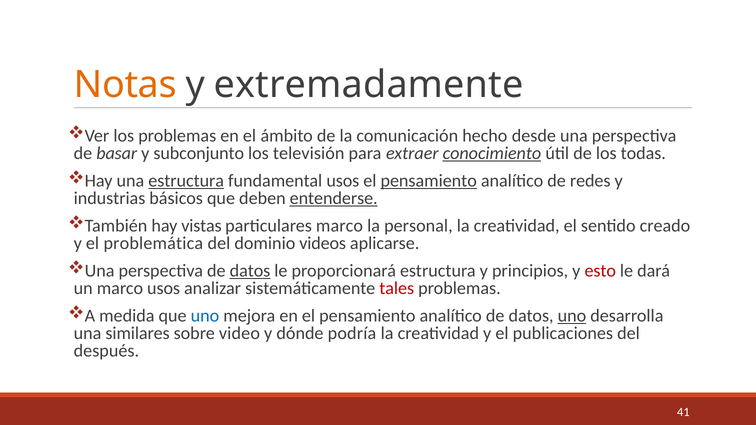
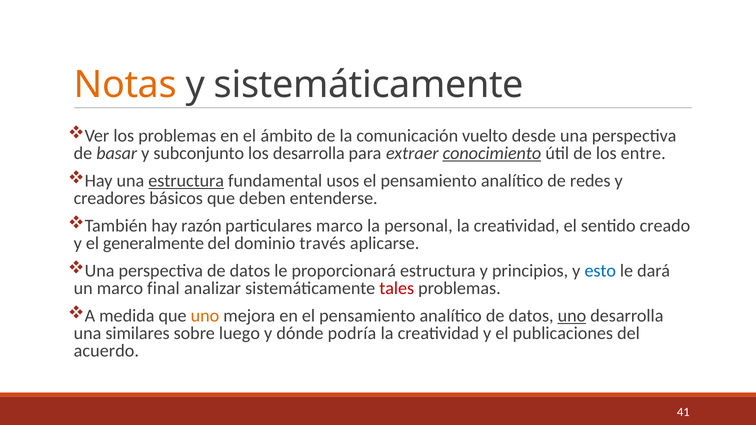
y extremadamente: extremadamente -> sistemáticamente
hecho: hecho -> vuelto
los televisión: televisión -> desarrolla
todas: todas -> entre
pensamiento at (429, 181) underline: present -> none
industrias: industrias -> creadores
entenderse underline: present -> none
vistas: vistas -> razón
problemática: problemática -> generalmente
videos: videos -> través
datos at (250, 271) underline: present -> none
esto colour: red -> blue
marco usos: usos -> final
uno at (205, 316) colour: blue -> orange
video: video -> luego
después: después -> acuerdo
